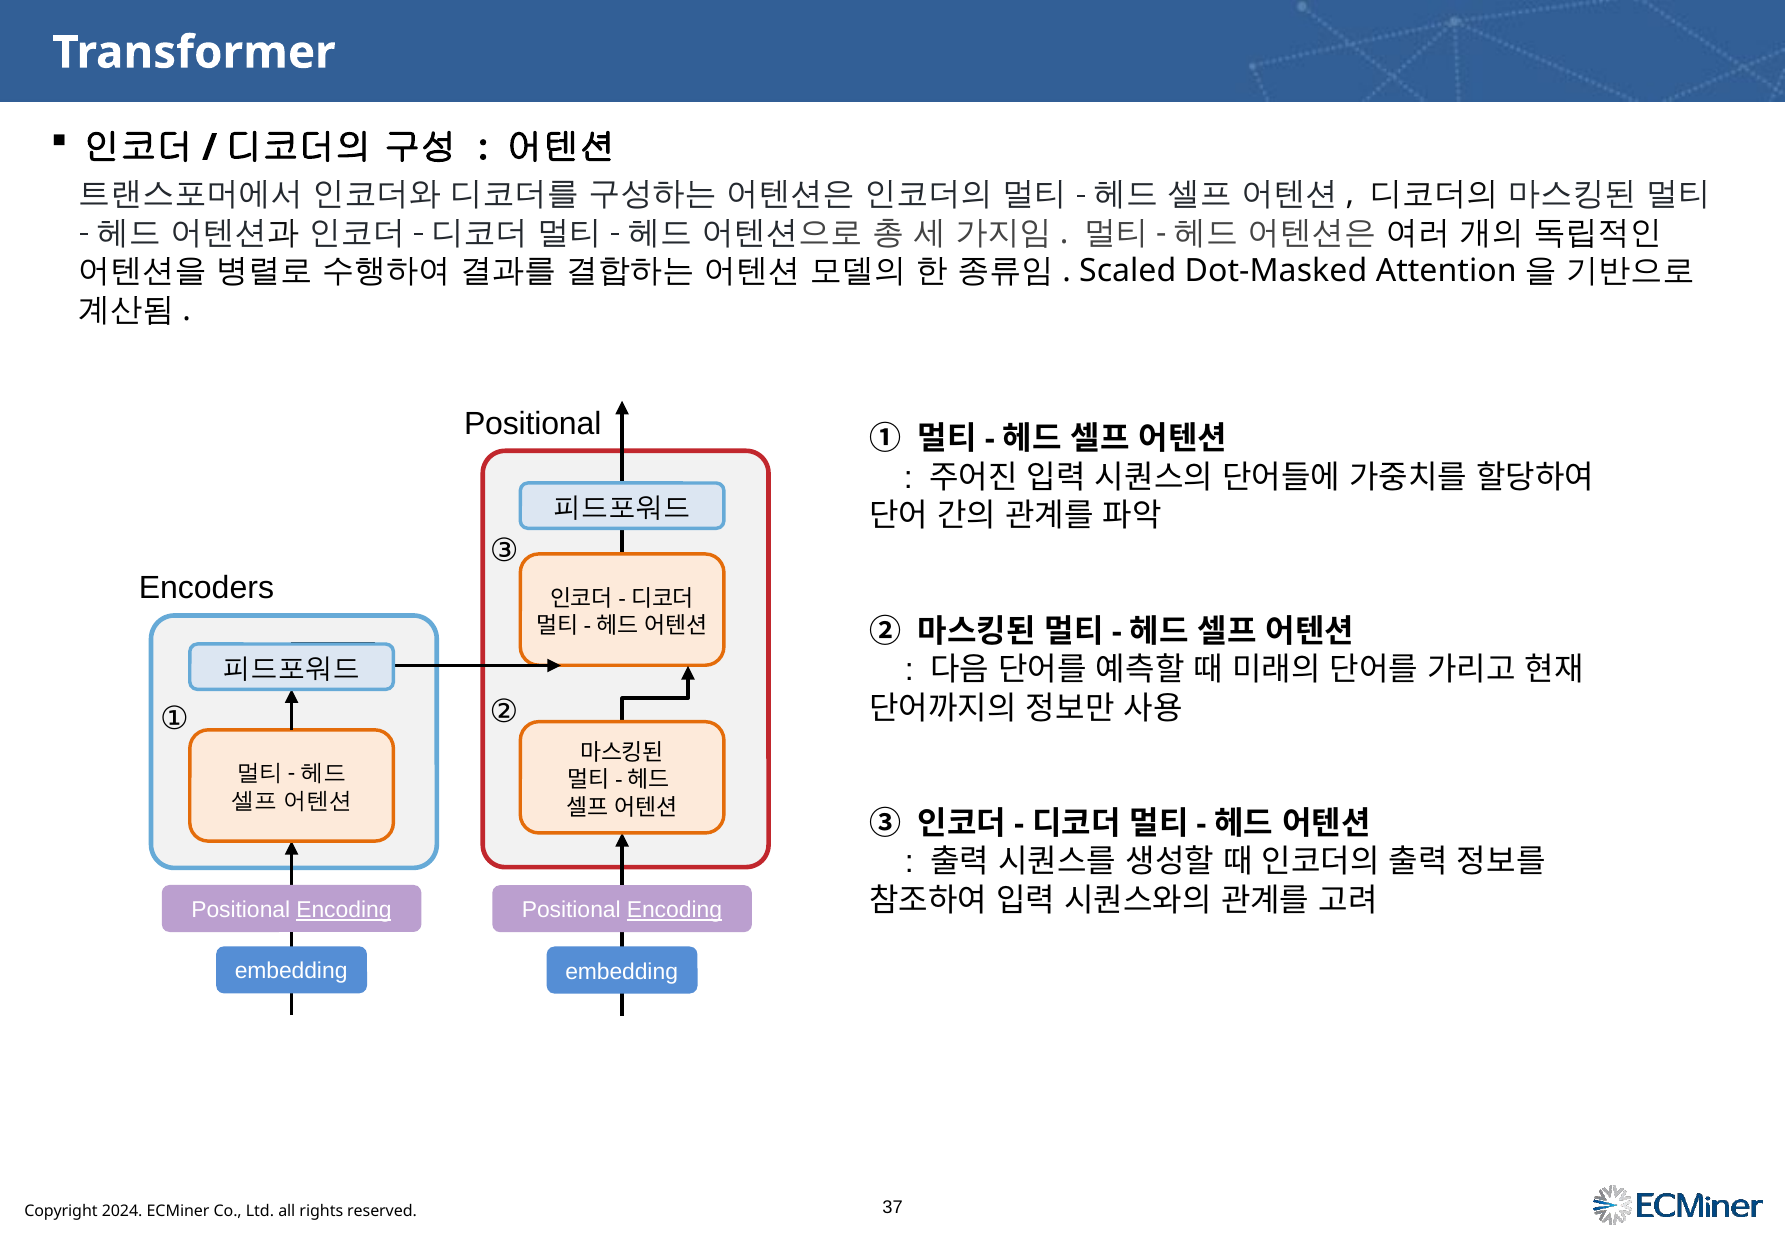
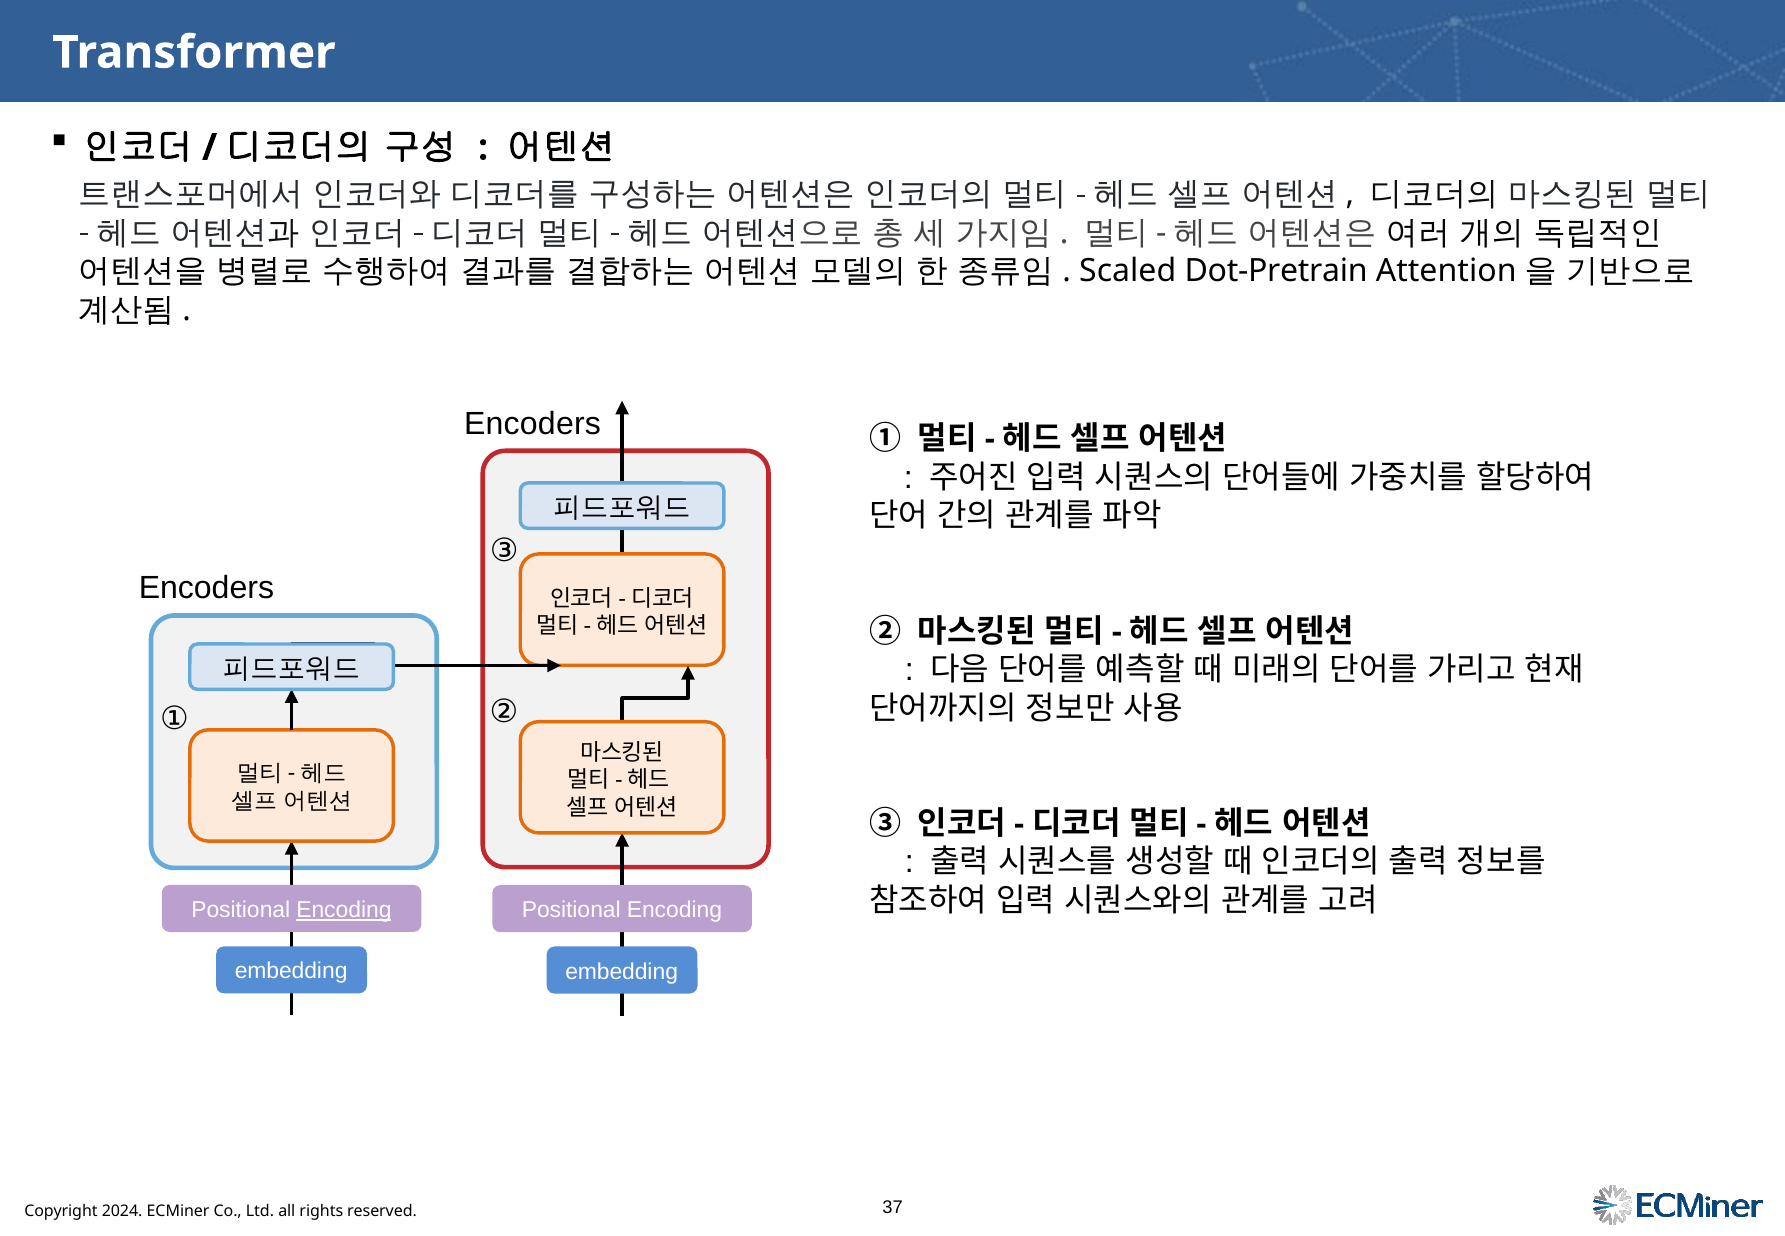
Dot-Masked: Dot-Masked -> Dot-Pretrain
Positional at (533, 424): Positional -> Encoders
Encoding at (674, 910) underline: present -> none
